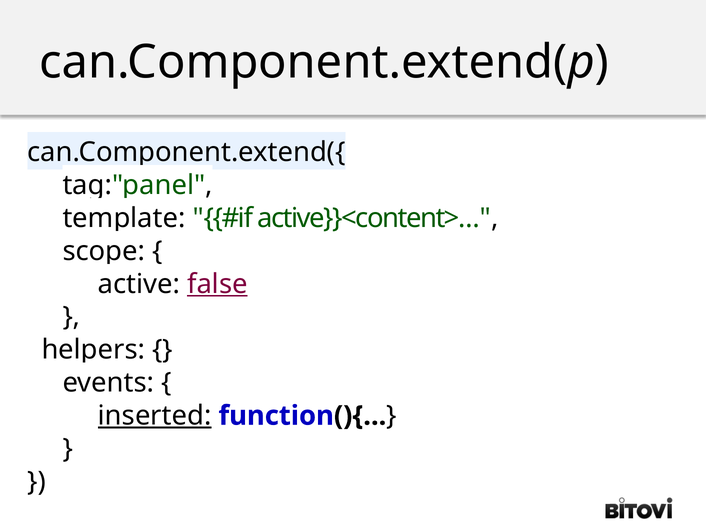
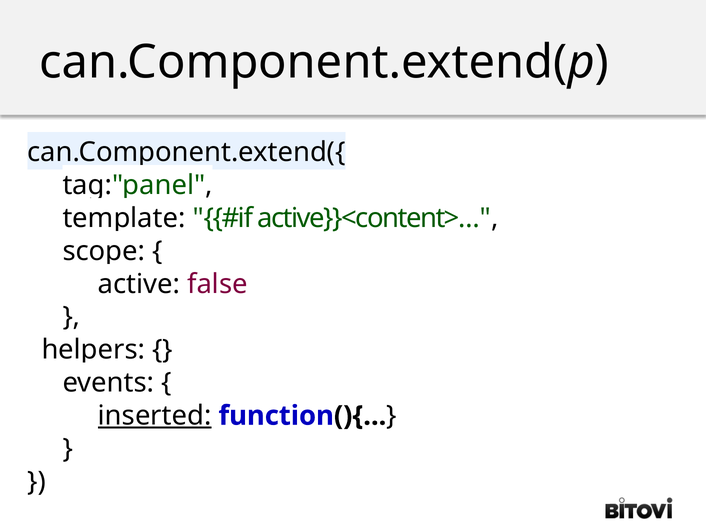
false underline: present -> none
